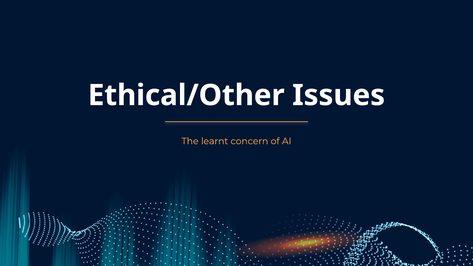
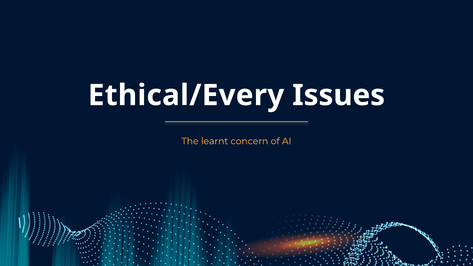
Ethical/Other: Ethical/Other -> Ethical/Every
